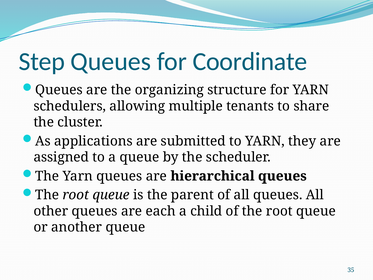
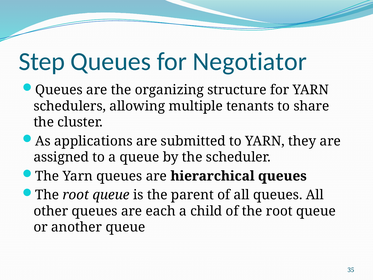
Coordinate: Coordinate -> Negotiator
